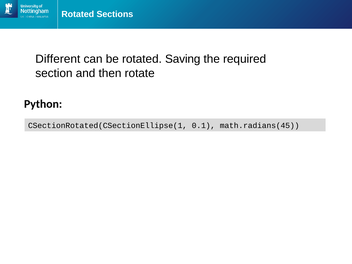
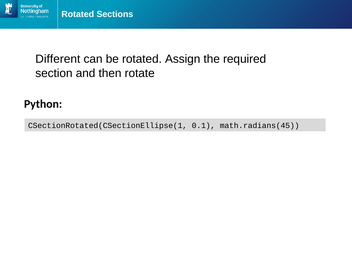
Saving: Saving -> Assign
